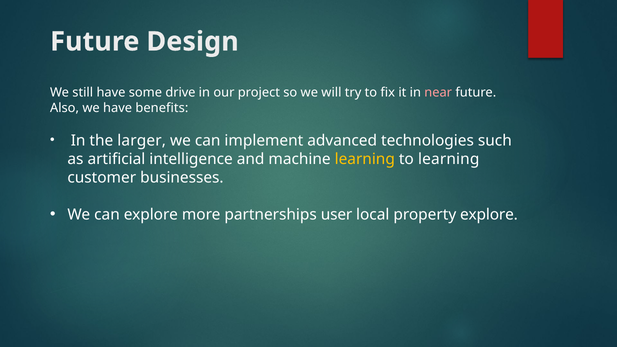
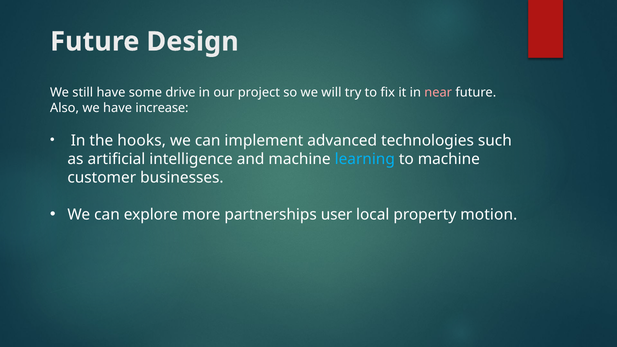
benefits: benefits -> increase
larger: larger -> hooks
learning at (365, 159) colour: yellow -> light blue
to learning: learning -> machine
property explore: explore -> motion
